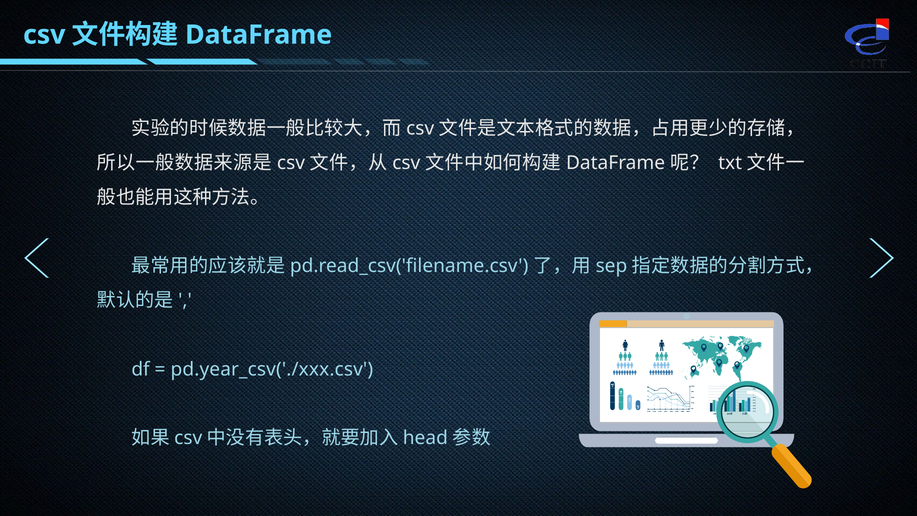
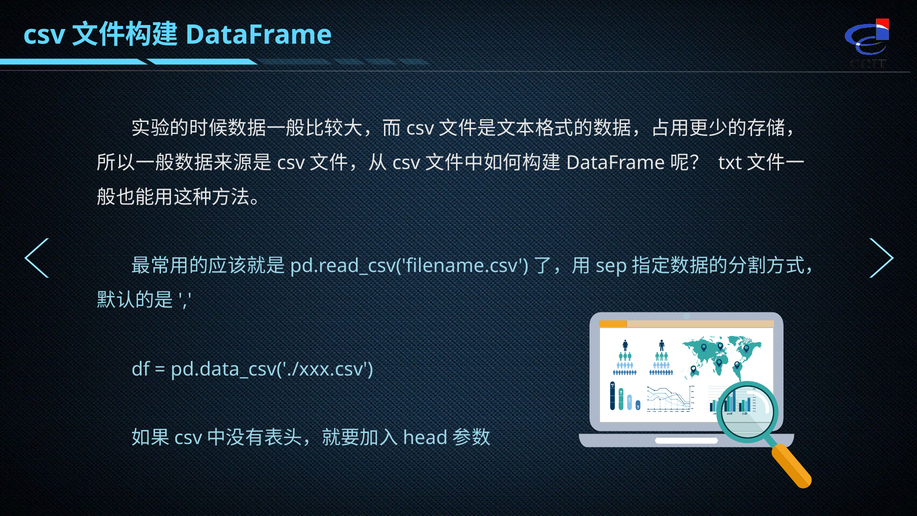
pd.year_csv('./xxx.csv: pd.year_csv('./xxx.csv -> pd.data_csv('./xxx.csv
